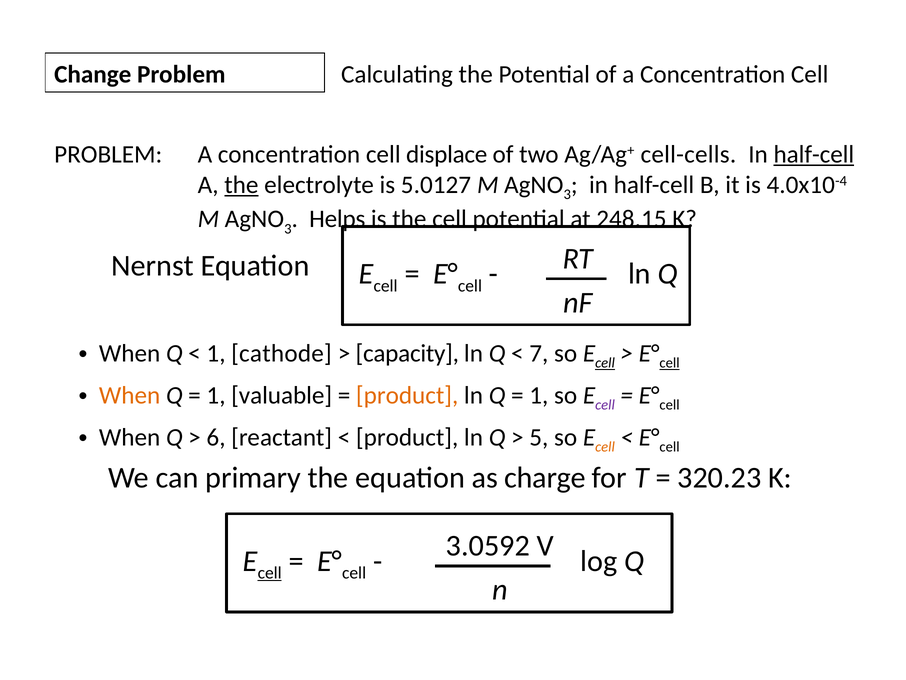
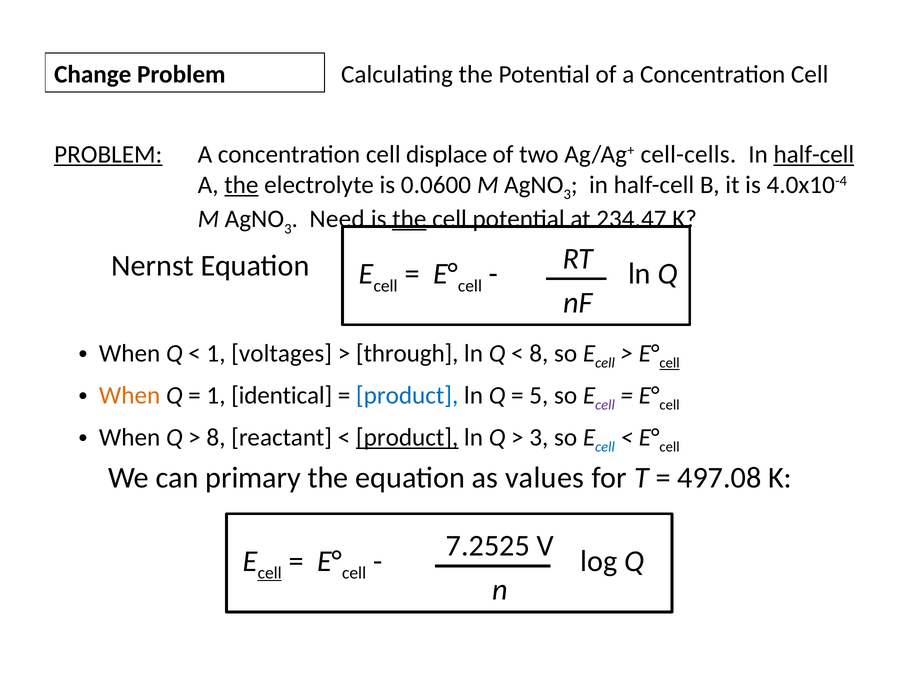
PROBLEM at (108, 154) underline: none -> present
5.0127: 5.0127 -> 0.0600
Helps: Helps -> Need
the at (409, 219) underline: none -> present
248.15: 248.15 -> 234.47
cathode: cathode -> voltages
capacity: capacity -> through
7 at (539, 353): 7 -> 8
cell at (605, 363) underline: present -> none
valuable: valuable -> identical
product at (407, 395) colour: orange -> blue
1 at (539, 395): 1 -> 5
6 at (216, 437): 6 -> 8
product at (407, 437) underline: none -> present
5 at (539, 437): 5 -> 3
cell at (605, 447) colour: orange -> blue
charge: charge -> values
320.23: 320.23 -> 497.08
3.0592: 3.0592 -> 7.2525
